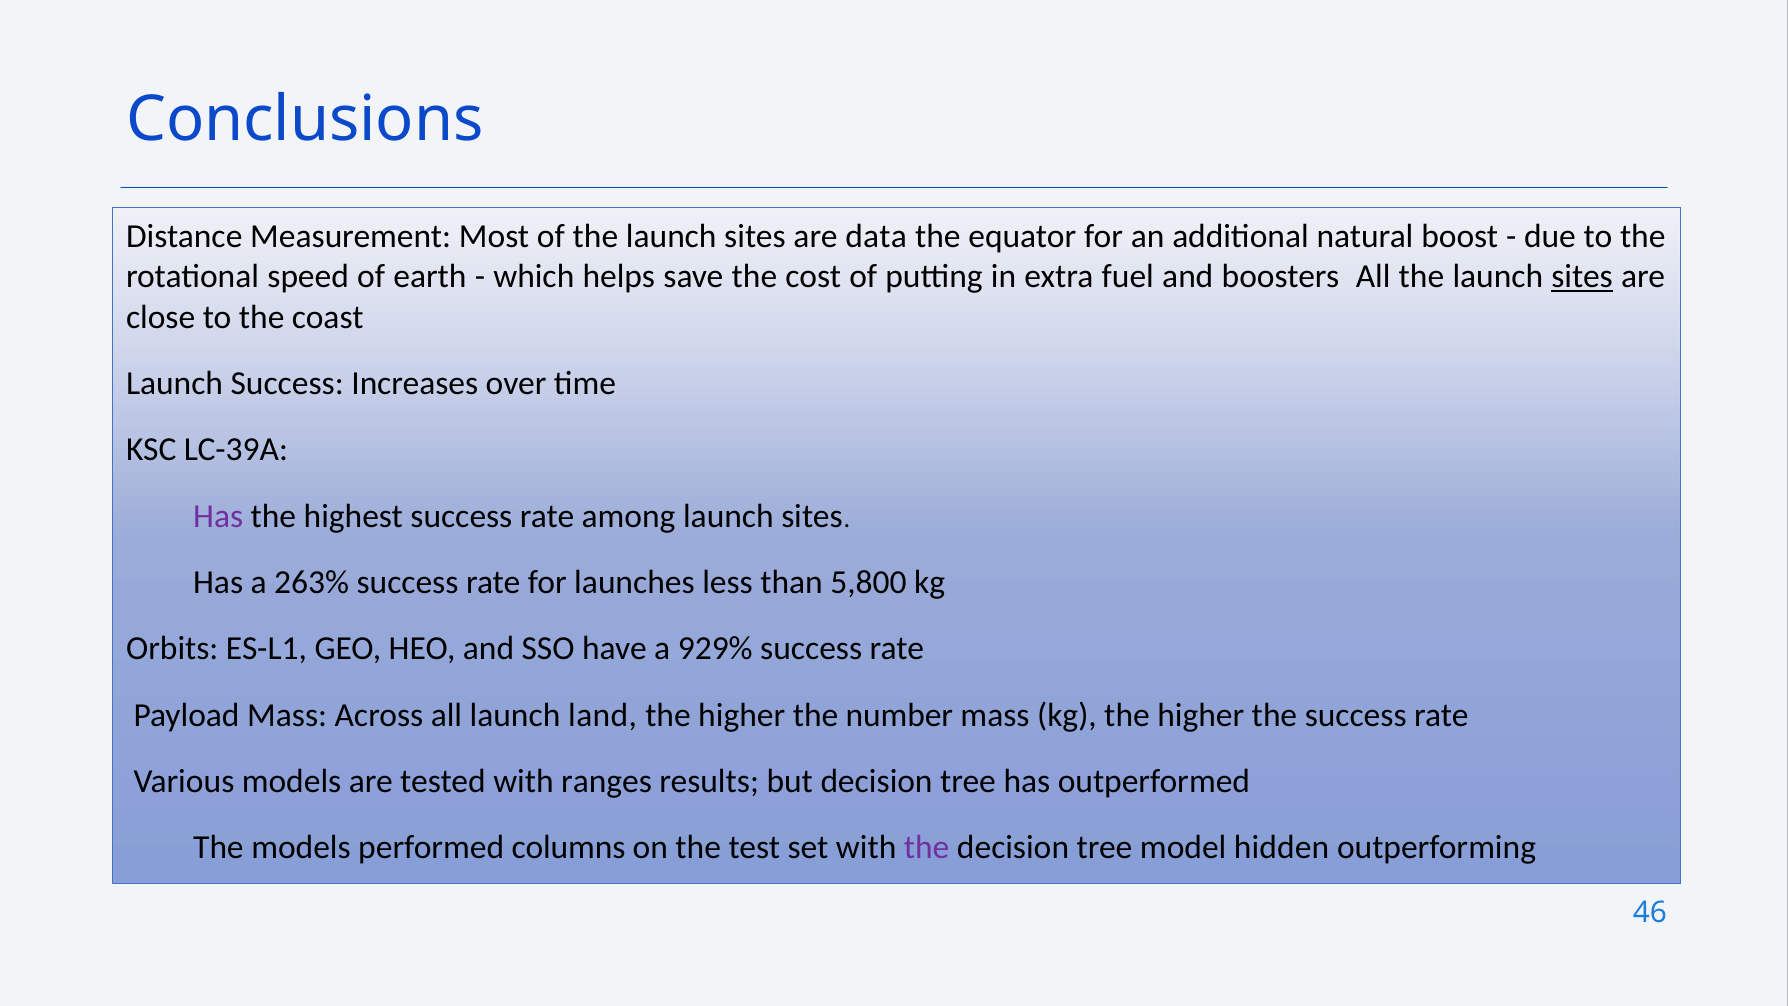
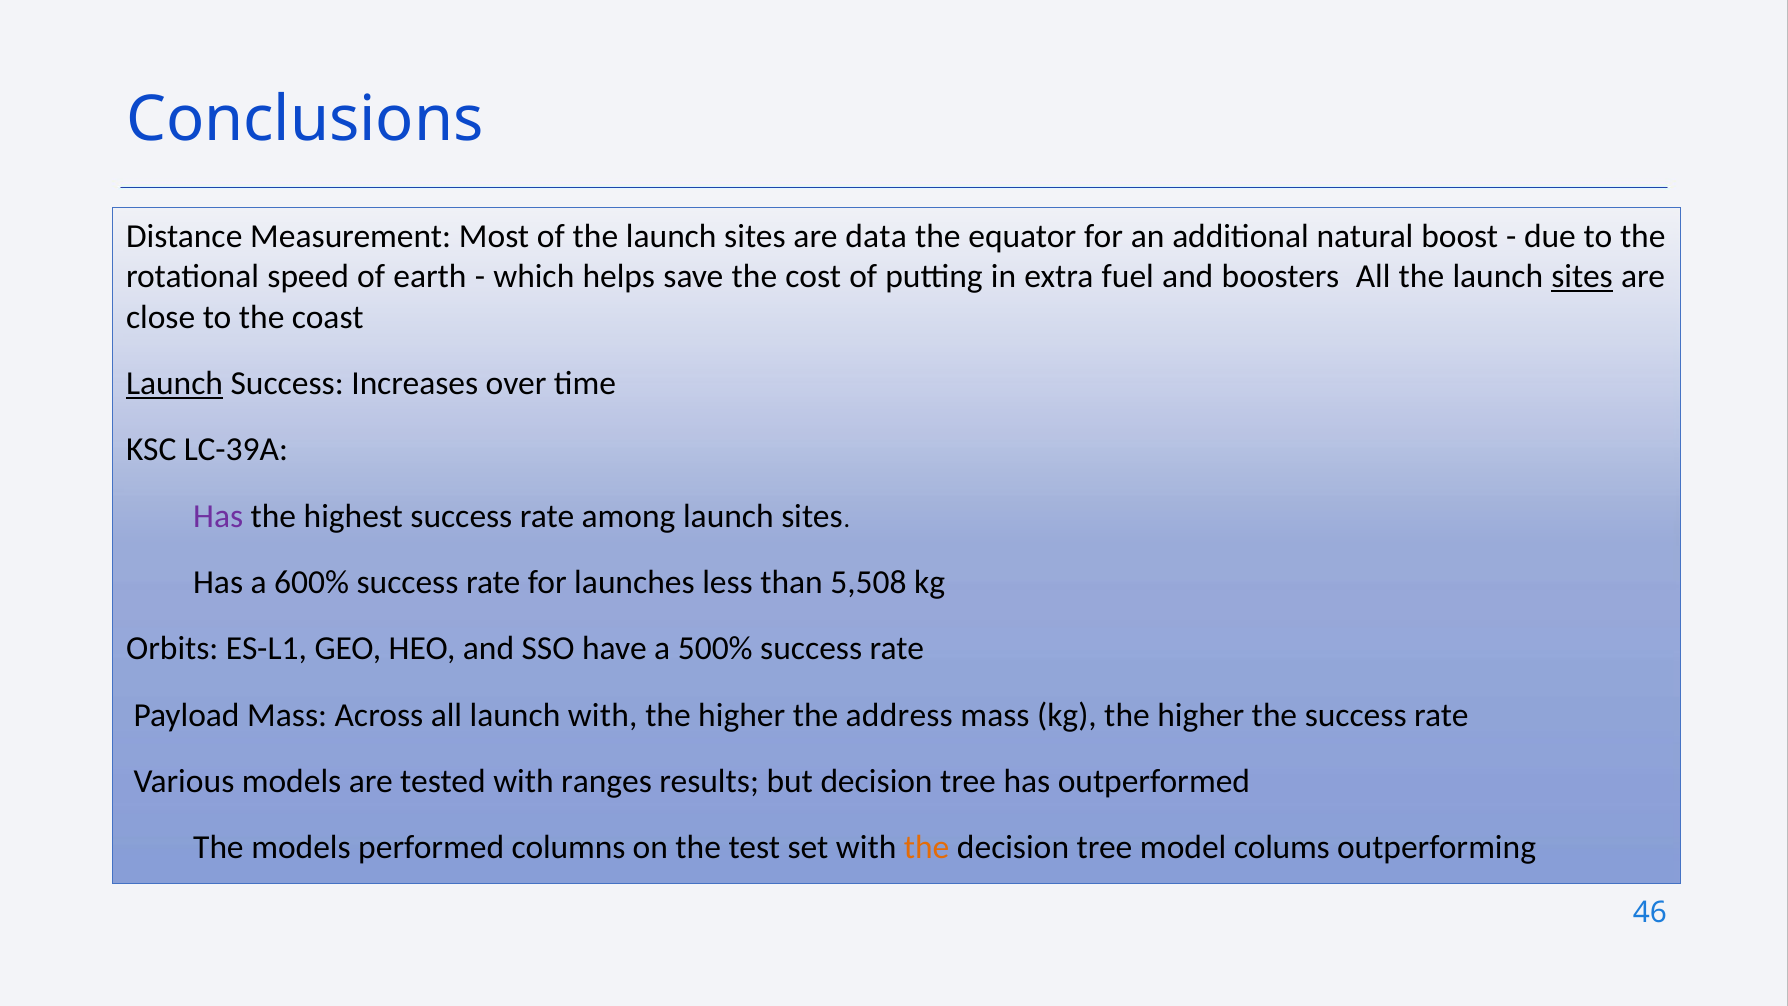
Launch at (175, 383) underline: none -> present
263%: 263% -> 600%
5,800: 5,800 -> 5,508
929%: 929% -> 500%
launch land: land -> with
number: number -> address
the at (927, 847) colour: purple -> orange
hidden: hidden -> colums
